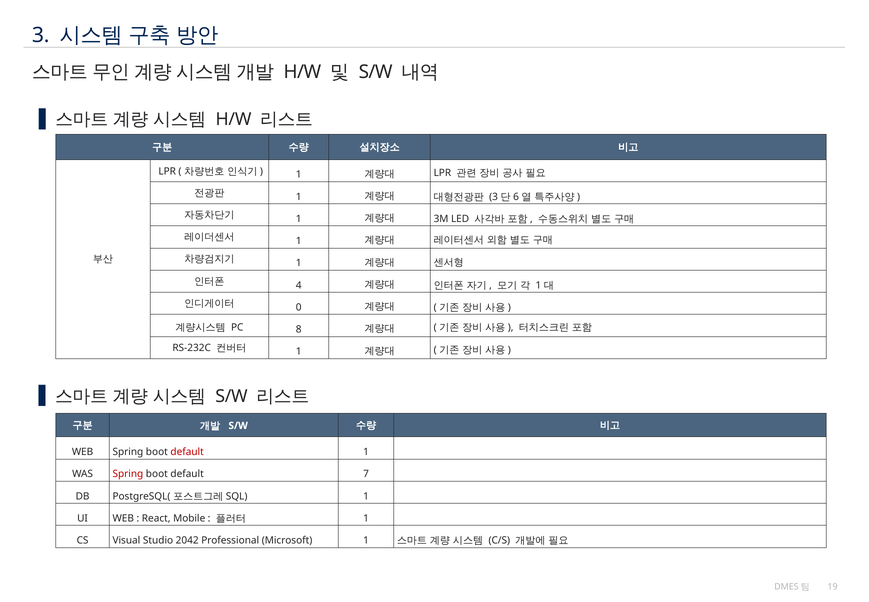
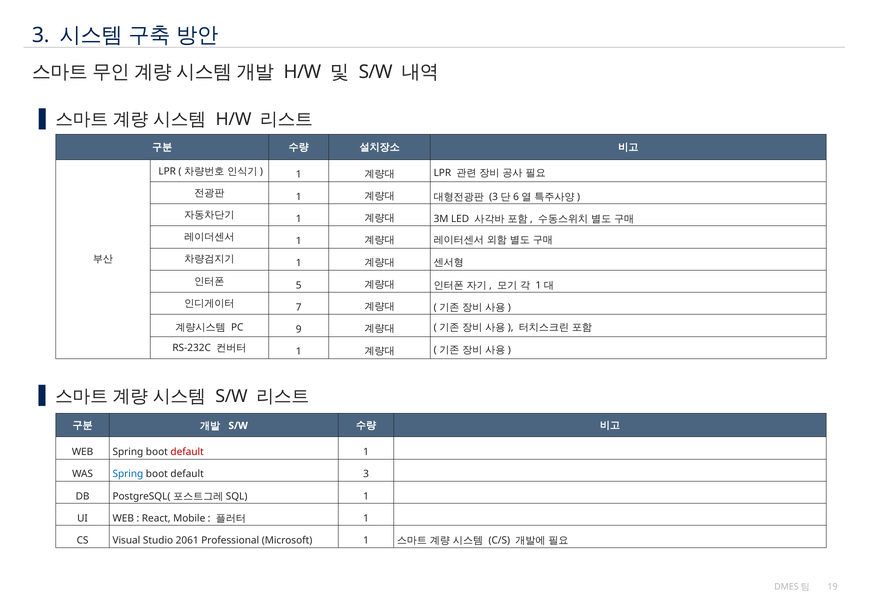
4: 4 -> 5
0: 0 -> 7
8: 8 -> 9
Spring at (128, 474) colour: red -> blue
default 7: 7 -> 3
2042: 2042 -> 2061
